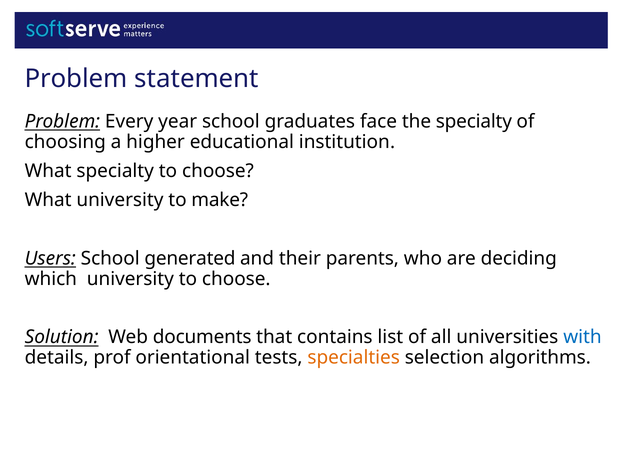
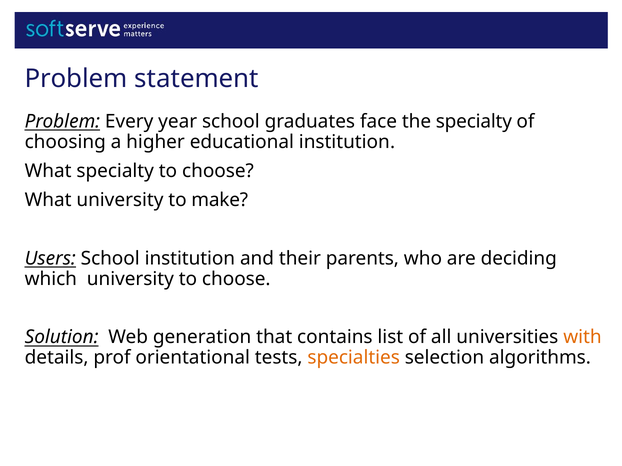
School generated: generated -> institution
documents: documents -> generation
with colour: blue -> orange
